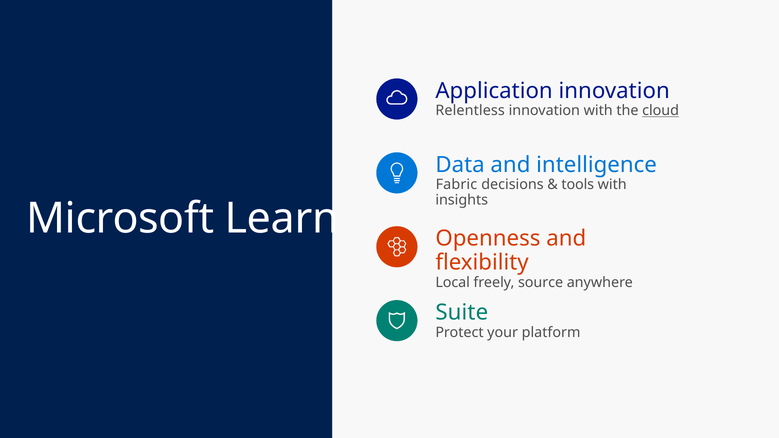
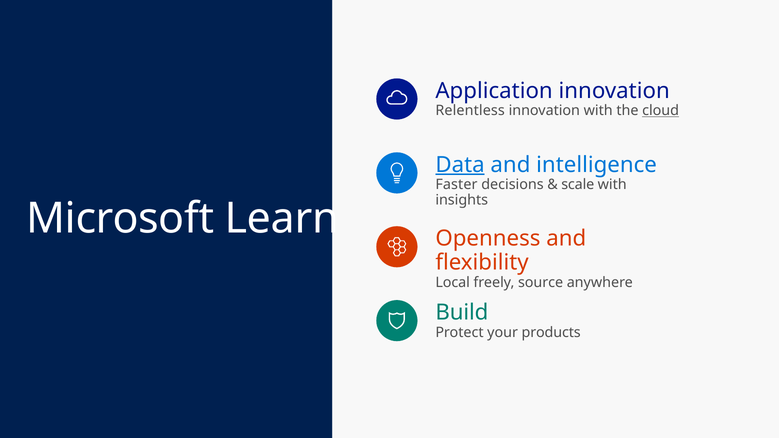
Data underline: none -> present
Fabric: Fabric -> Faster
tools: tools -> scale
Suite: Suite -> Build
platform: platform -> products
